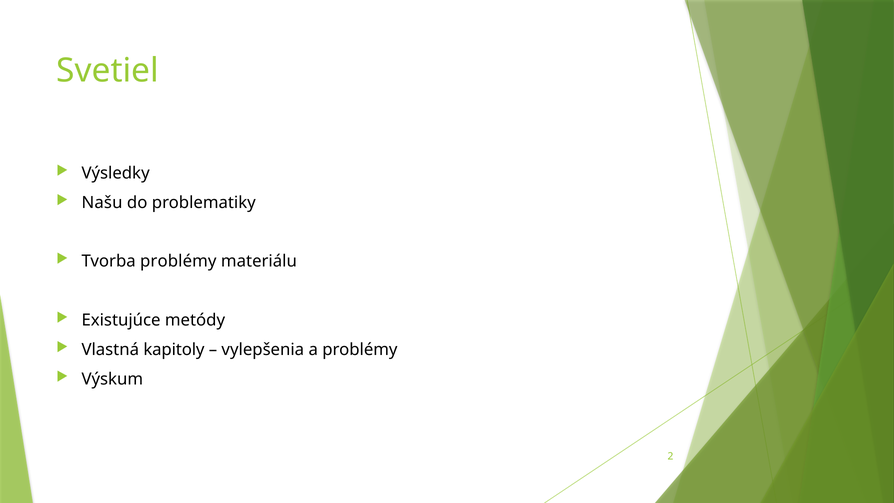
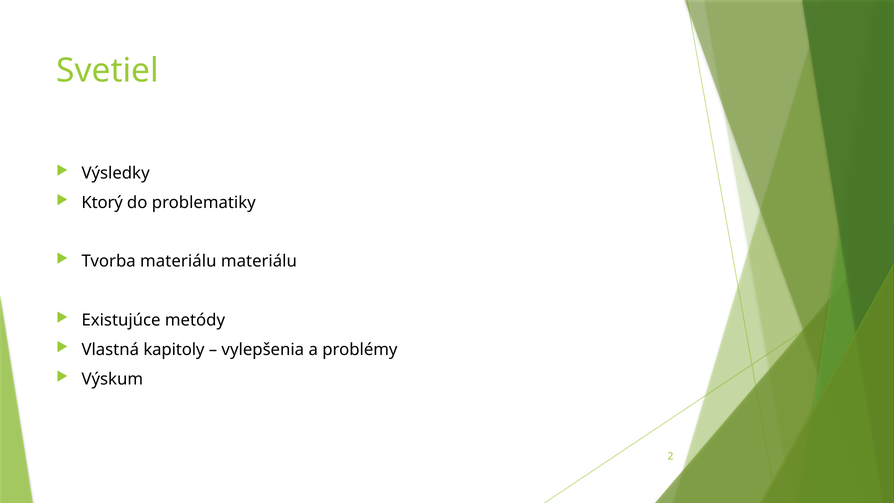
Našu: Našu -> Ktorý
Tvorba problémy: problémy -> materiálu
